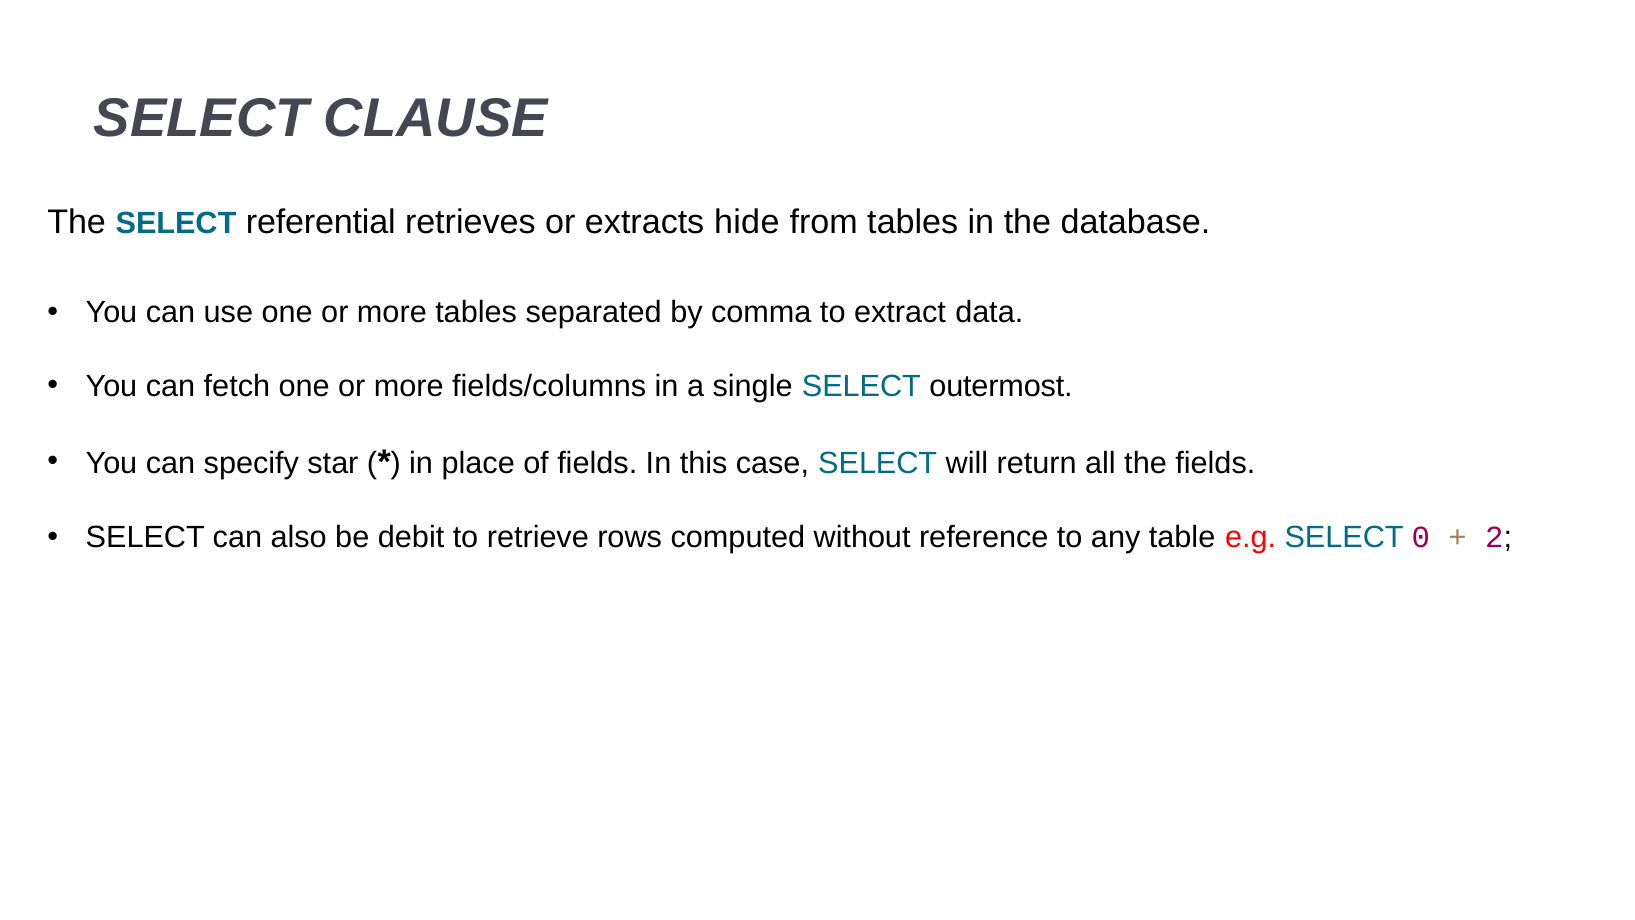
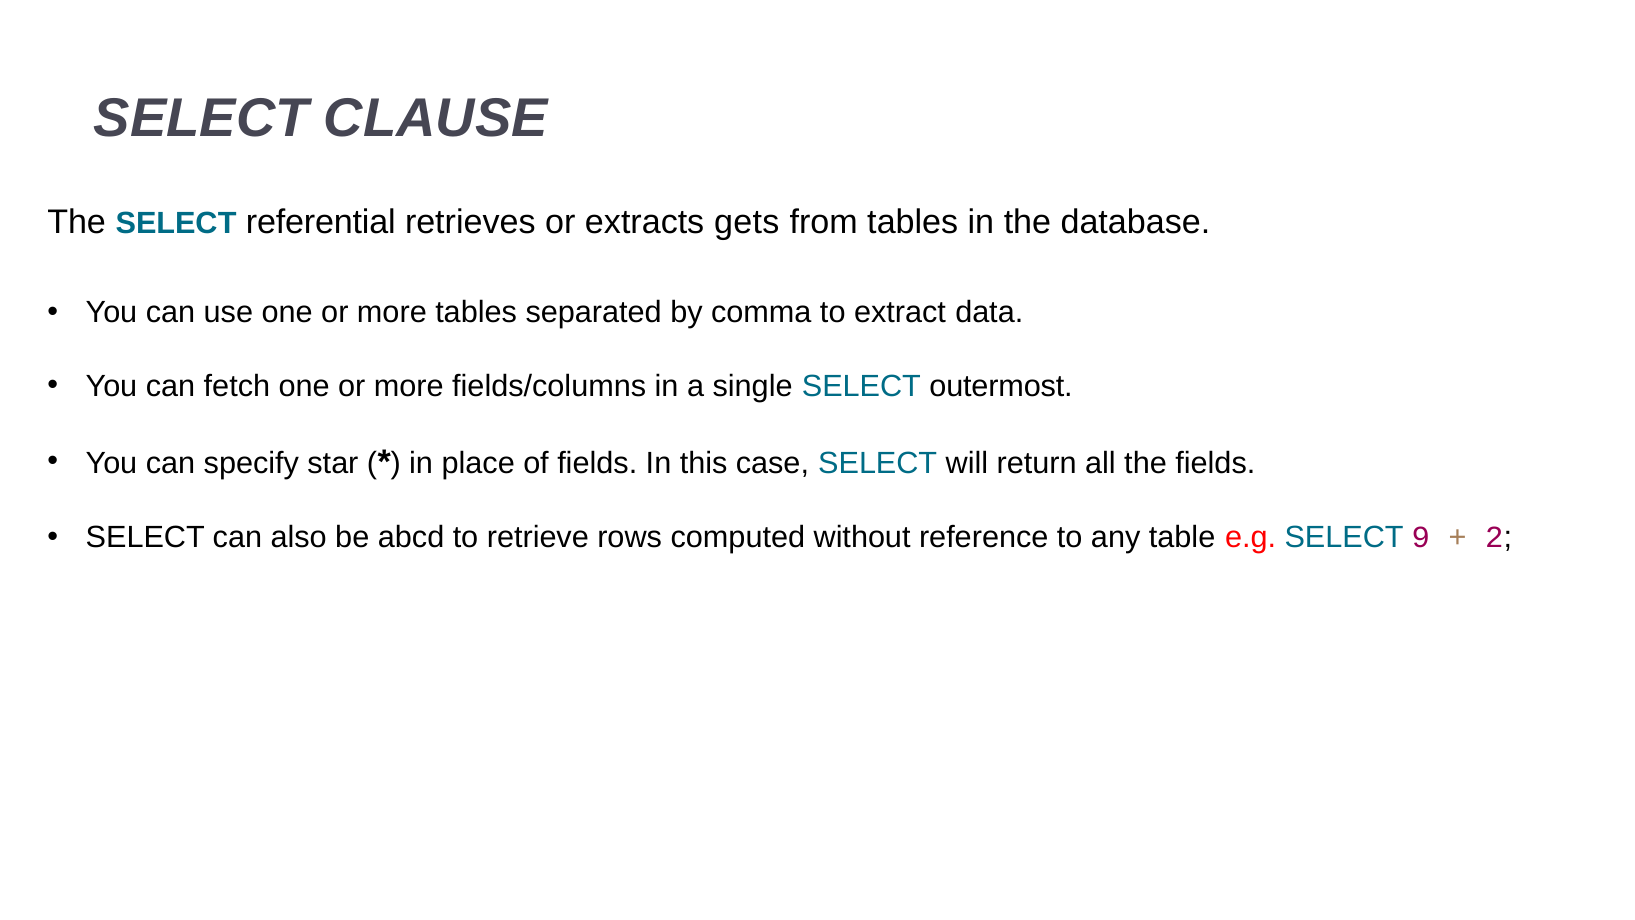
hide: hide -> gets
debit: debit -> abcd
0: 0 -> 9
